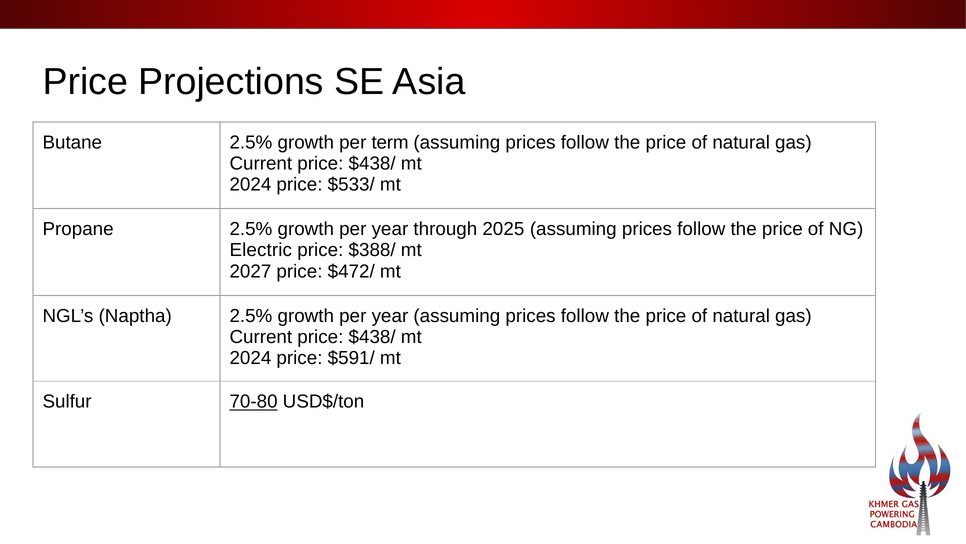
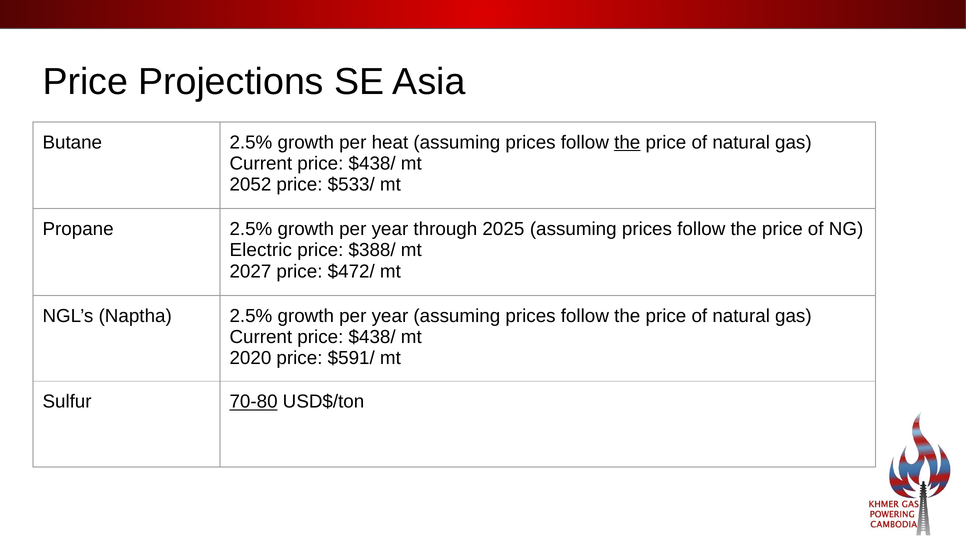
term: term -> heat
the at (627, 142) underline: none -> present
2024 at (250, 184): 2024 -> 2052
2024 at (250, 358): 2024 -> 2020
